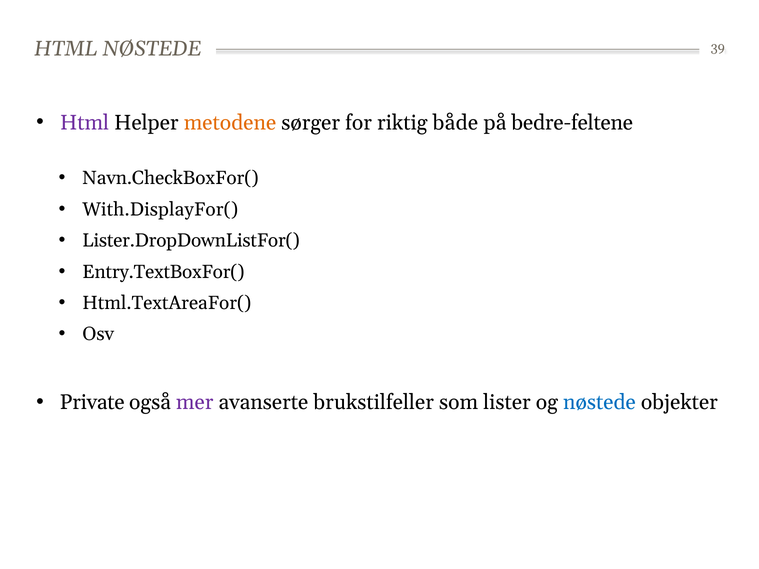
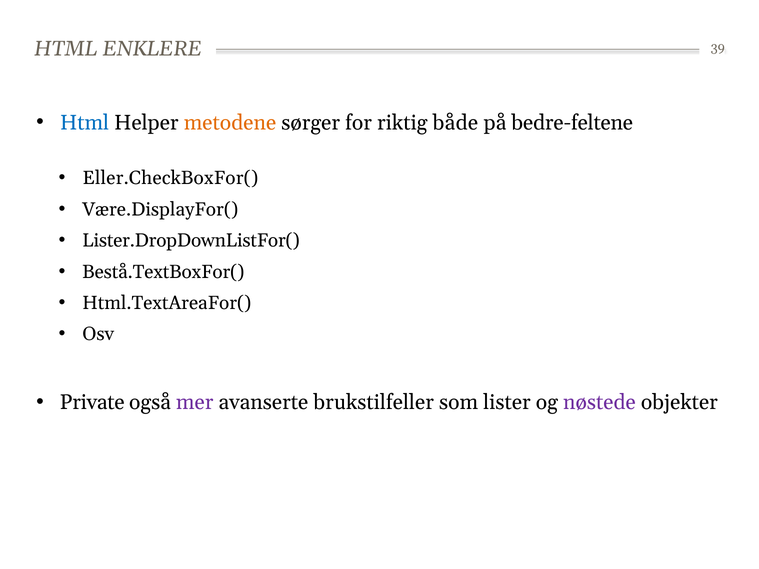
HTML NØSTEDE: NØSTEDE -> ENKLERE
Html at (85, 123) colour: purple -> blue
Navn.CheckBoxFor(: Navn.CheckBoxFor( -> Eller.CheckBoxFor(
With.DisplayFor(: With.DisplayFor( -> Være.DisplayFor(
Entry.TextBoxFor(: Entry.TextBoxFor( -> Bestå.TextBoxFor(
nøstede at (599, 402) colour: blue -> purple
